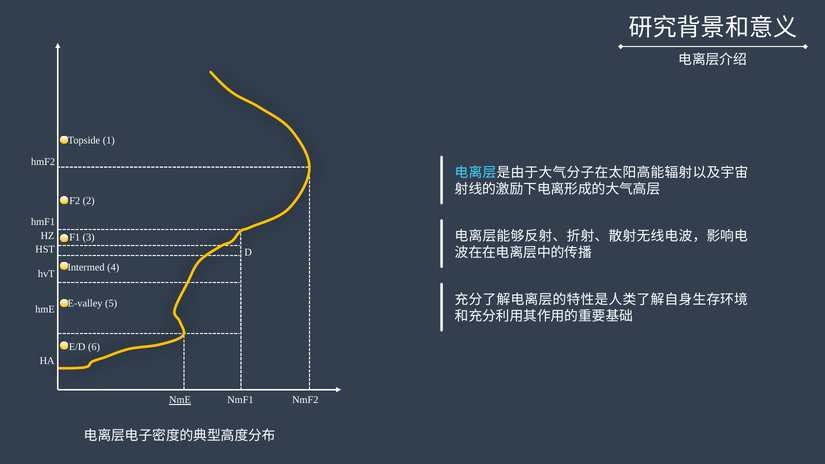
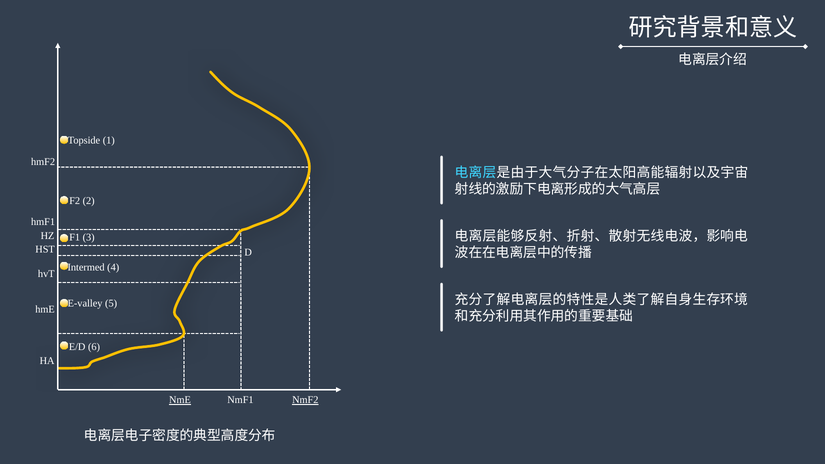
NmF2 underline: none -> present
